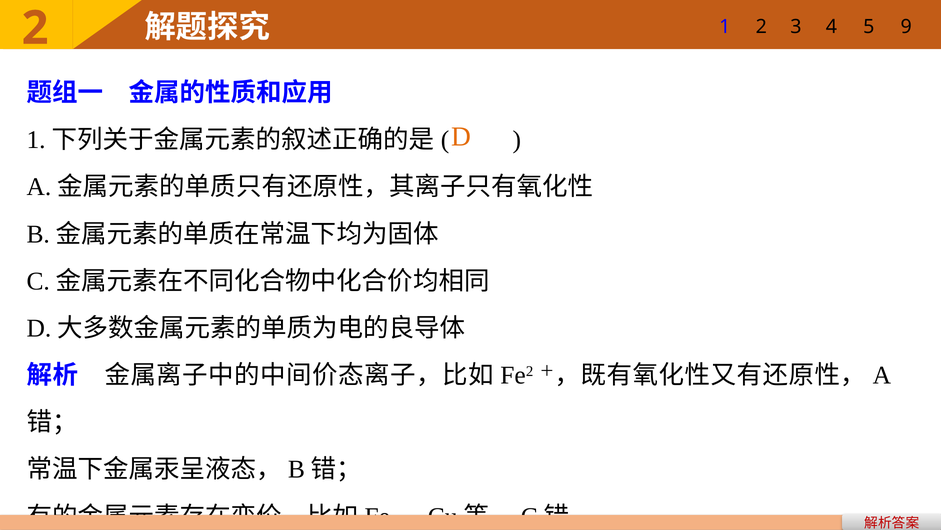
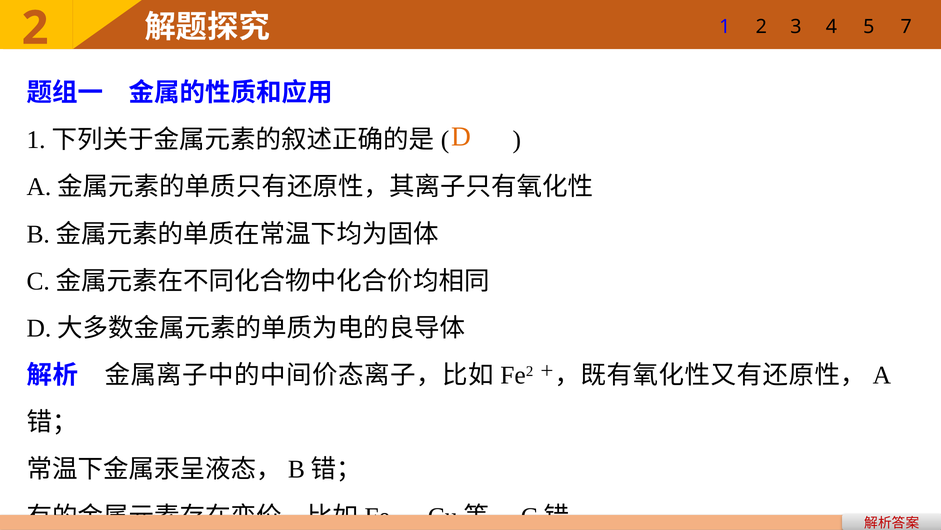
9: 9 -> 7
